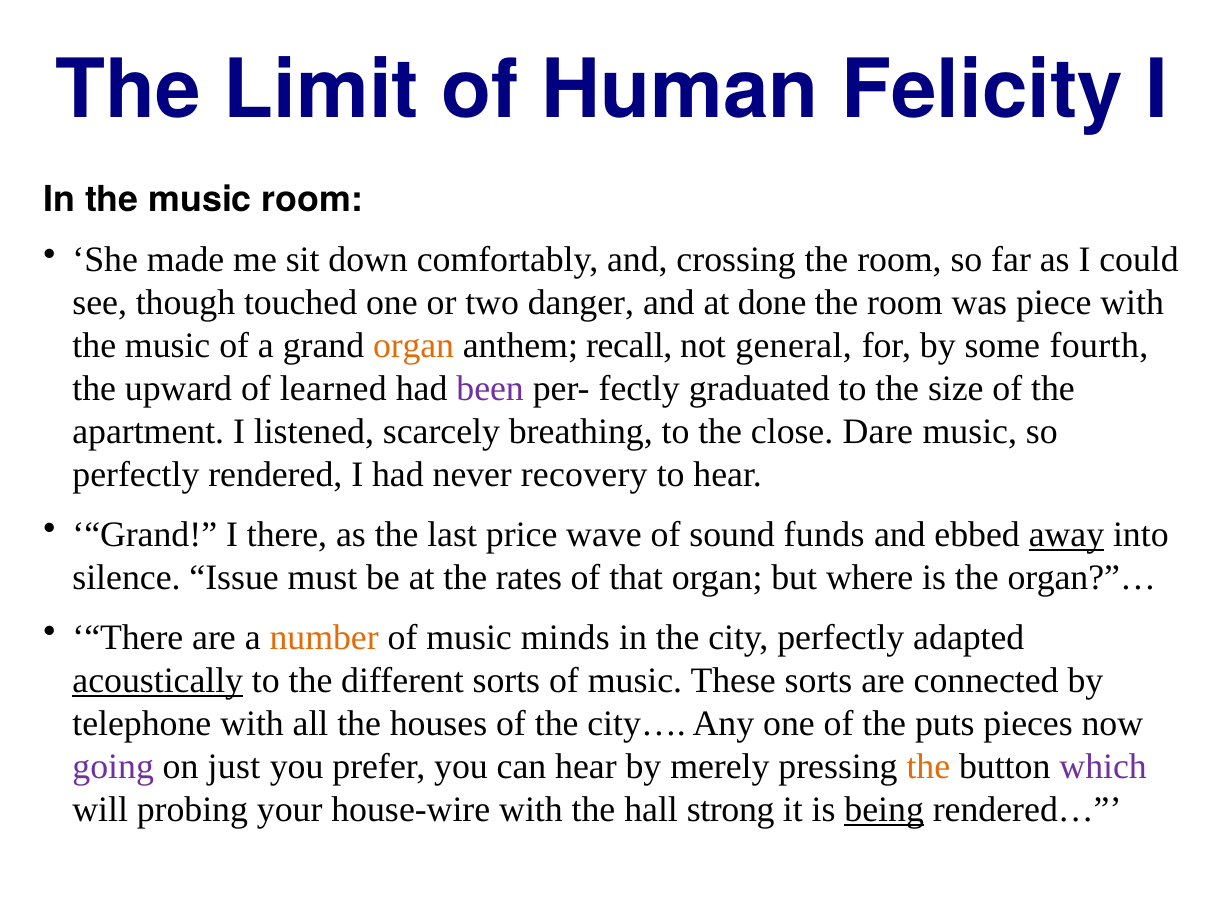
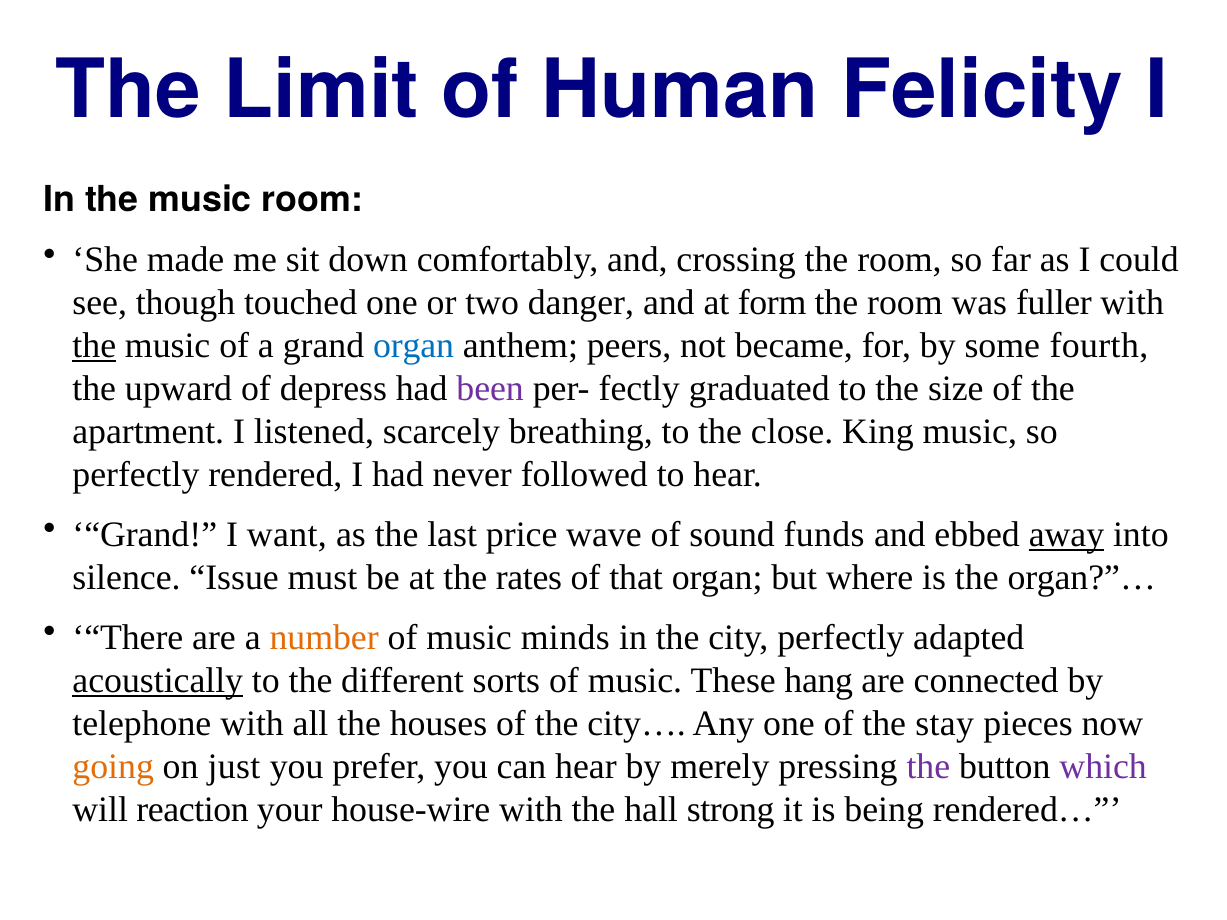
done: done -> form
piece: piece -> fuller
the at (94, 346) underline: none -> present
organ at (414, 346) colour: orange -> blue
recall: recall -> peers
general: general -> became
learned: learned -> depress
Dare: Dare -> King
recovery: recovery -> followed
I there: there -> want
These sorts: sorts -> hang
puts: puts -> stay
going colour: purple -> orange
the at (928, 767) colour: orange -> purple
probing: probing -> reaction
being underline: present -> none
